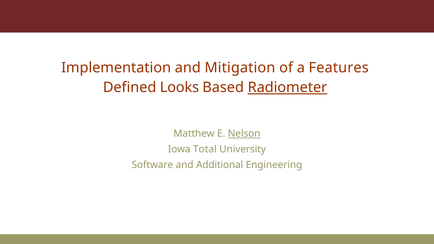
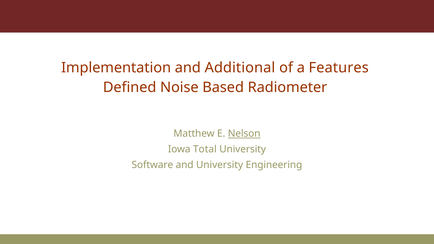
Mitigation: Mitigation -> Additional
Looks: Looks -> Noise
Radiometer underline: present -> none
and Additional: Additional -> University
